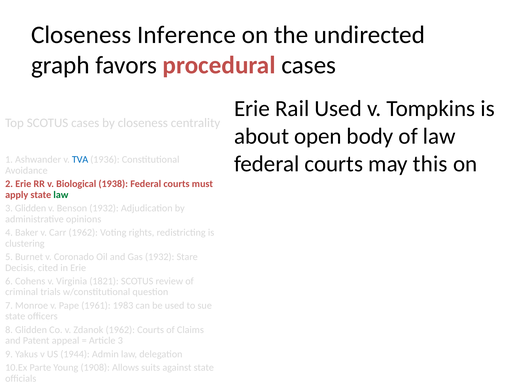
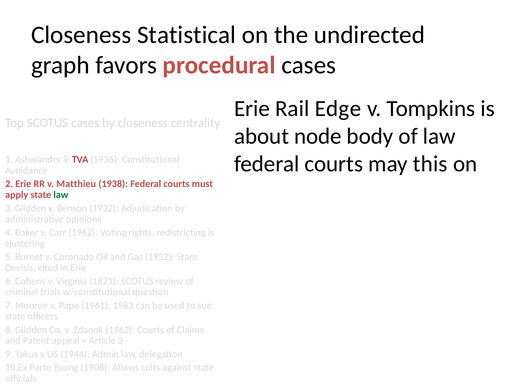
Inference: Inference -> Statistical
Rail Used: Used -> Edge
open: open -> node
TVA colour: blue -> red
Biological: Biological -> Matthieu
